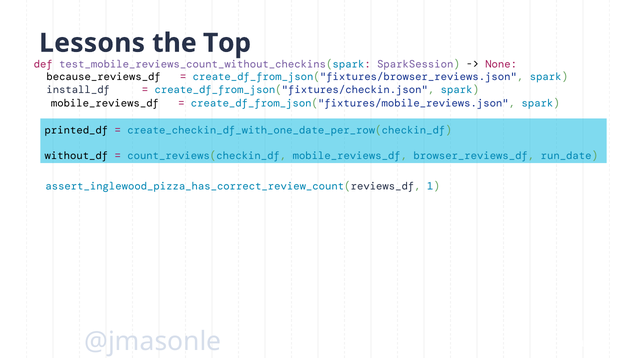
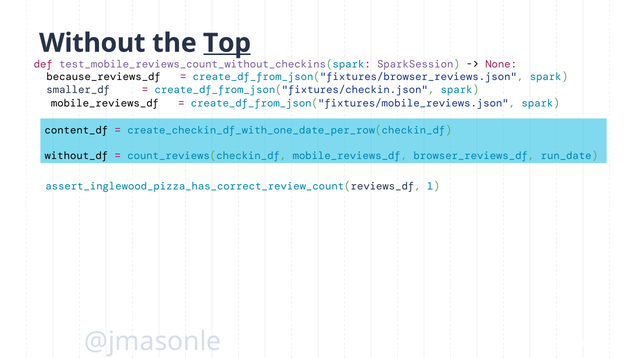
Lessons: Lessons -> Without
Top underline: none -> present
install_df: install_df -> smaller_df
printed_df: printed_df -> content_df
